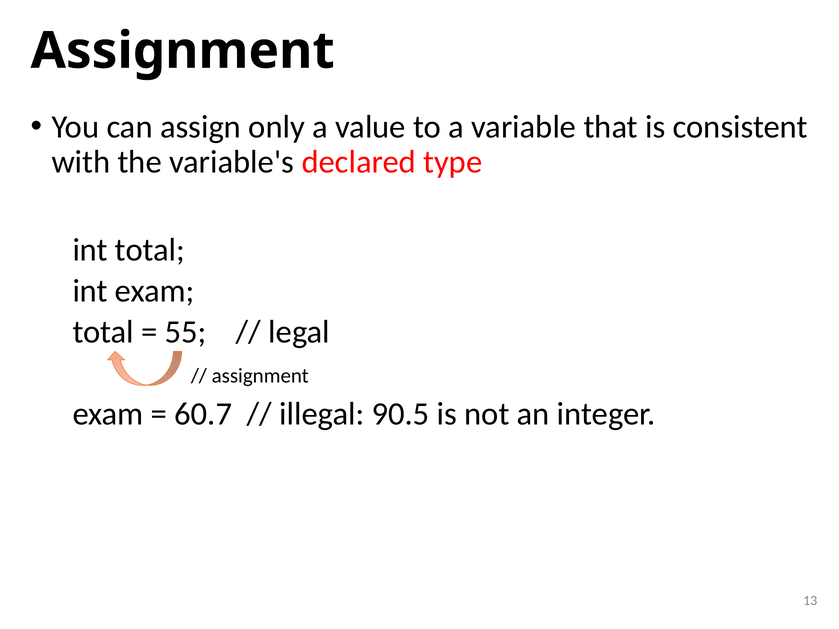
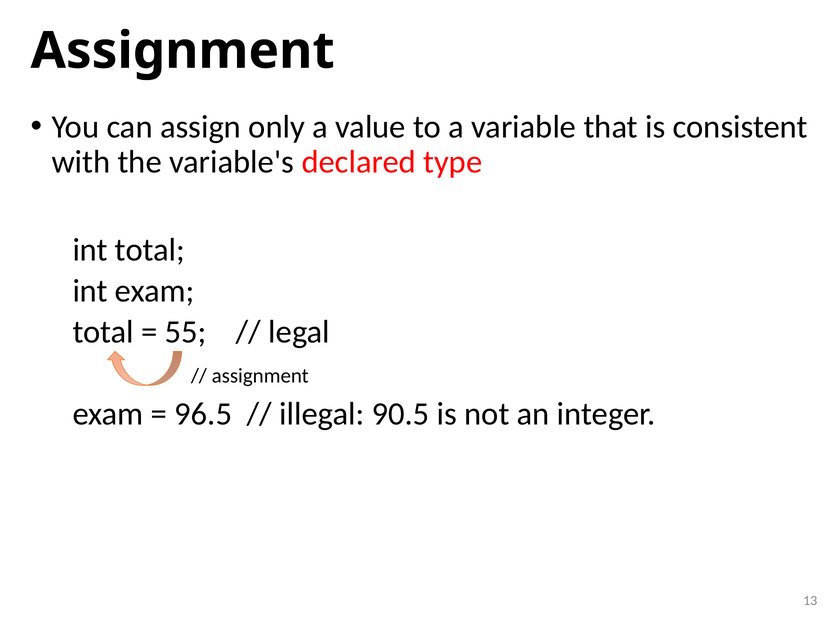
60.7: 60.7 -> 96.5
